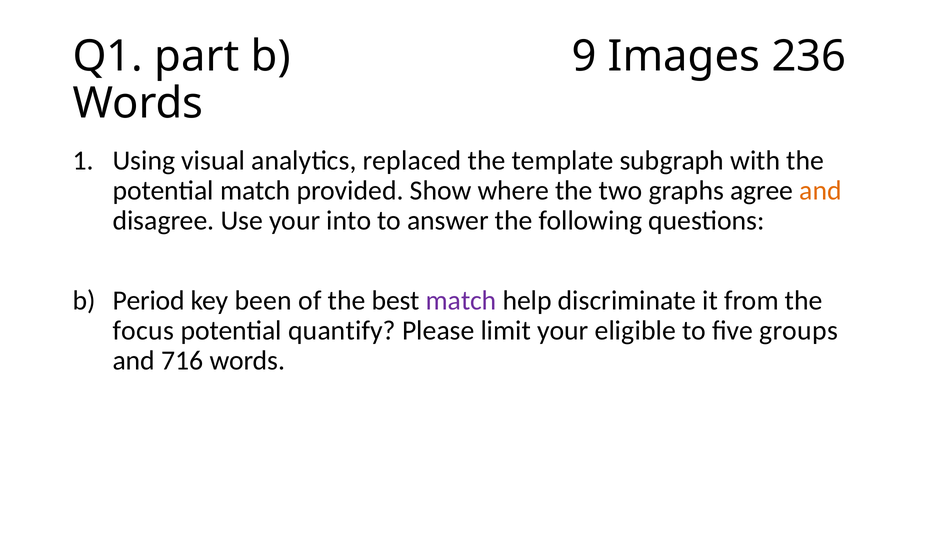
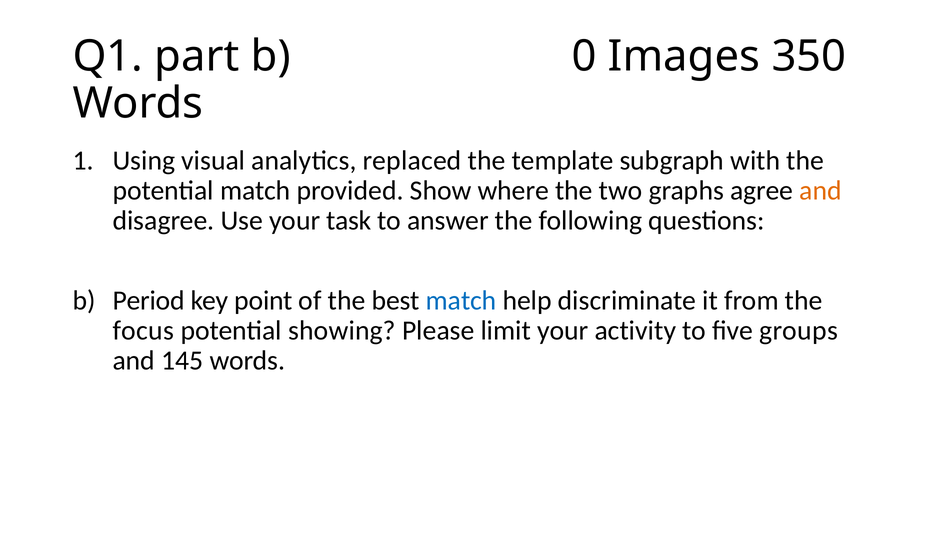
9: 9 -> 0
236: 236 -> 350
into: into -> task
been: been -> point
match at (461, 300) colour: purple -> blue
quantify: quantify -> showing
eligible: eligible -> activity
716: 716 -> 145
